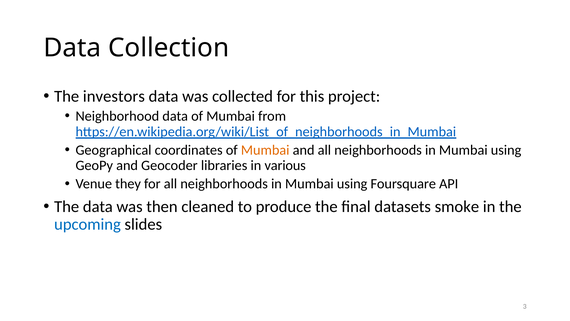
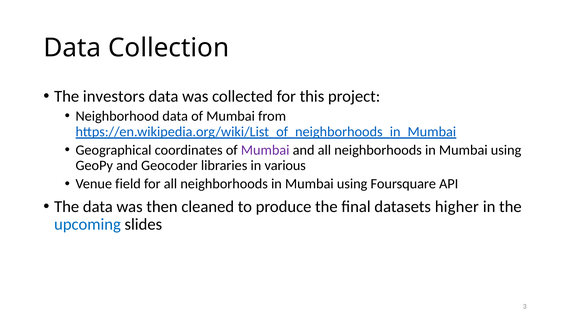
Mumbai at (265, 150) colour: orange -> purple
they: they -> field
smoke: smoke -> higher
